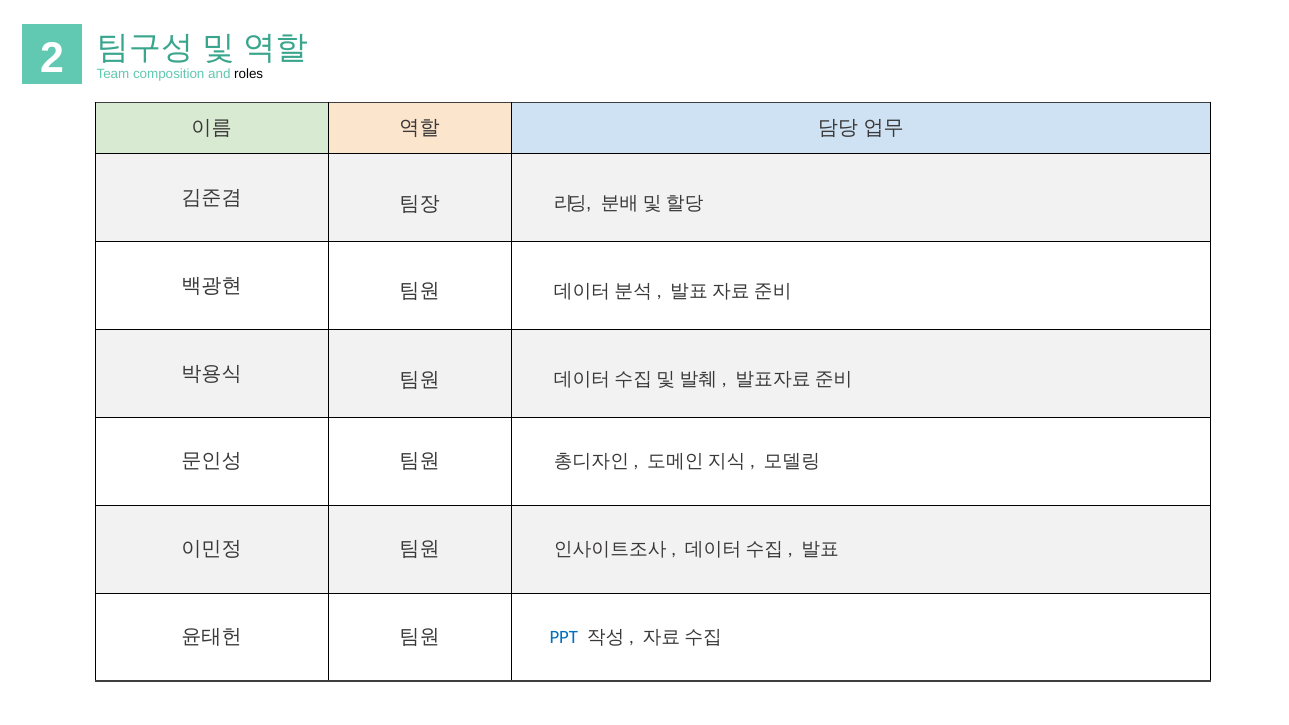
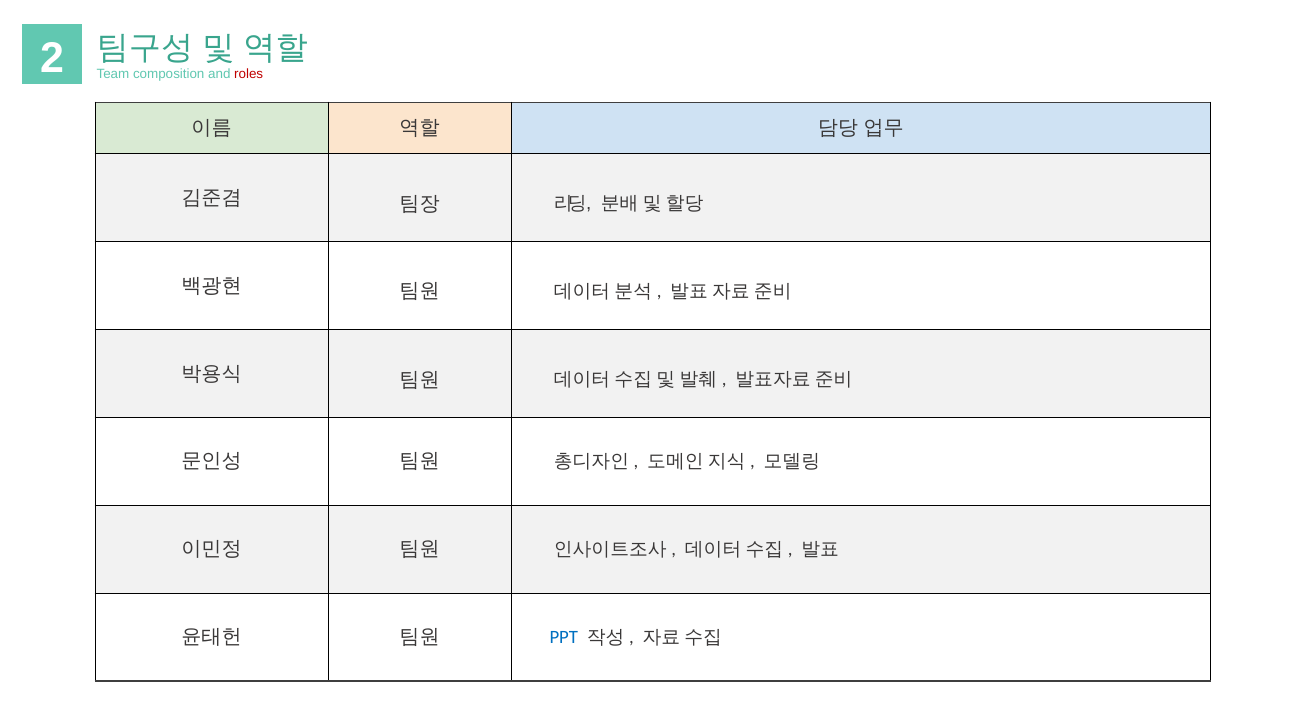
roles colour: black -> red
